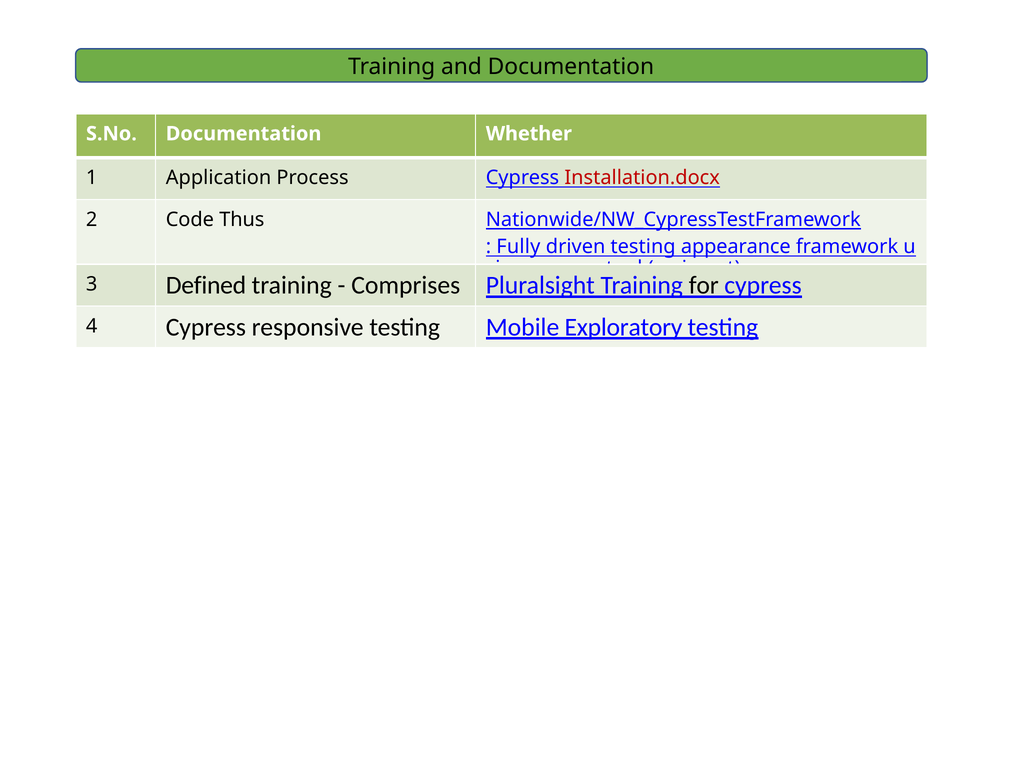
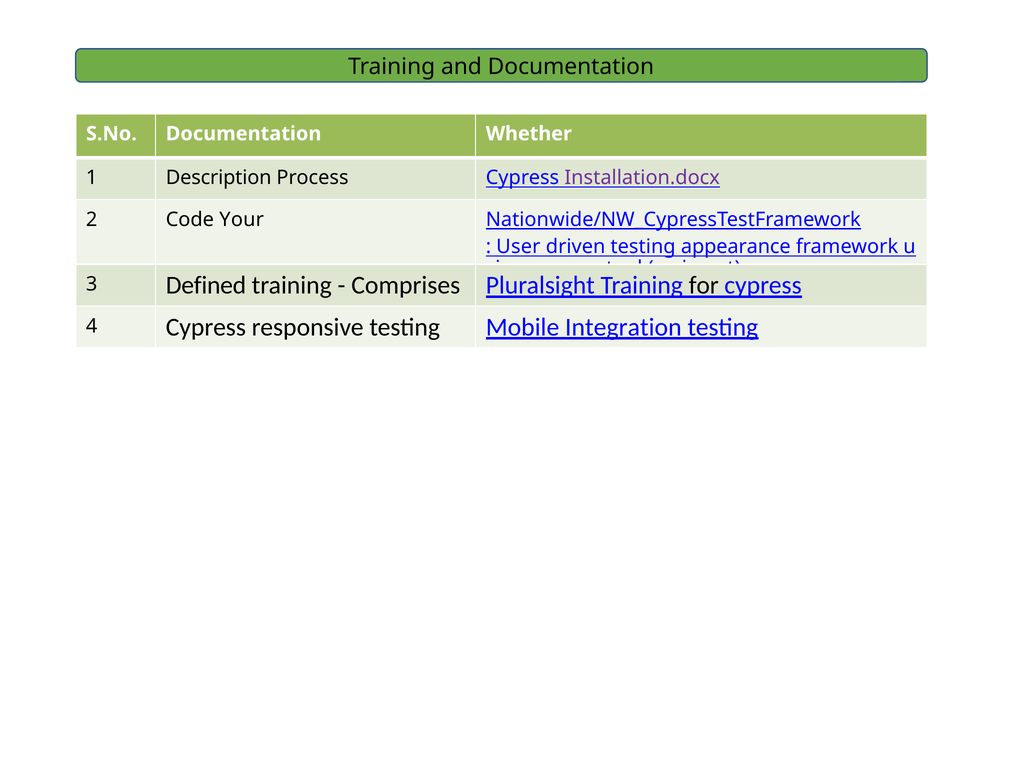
Application: Application -> Description
Installation.docx colour: red -> purple
Thus: Thus -> Your
Fully: Fully -> User
Exploratory: Exploratory -> Integration
